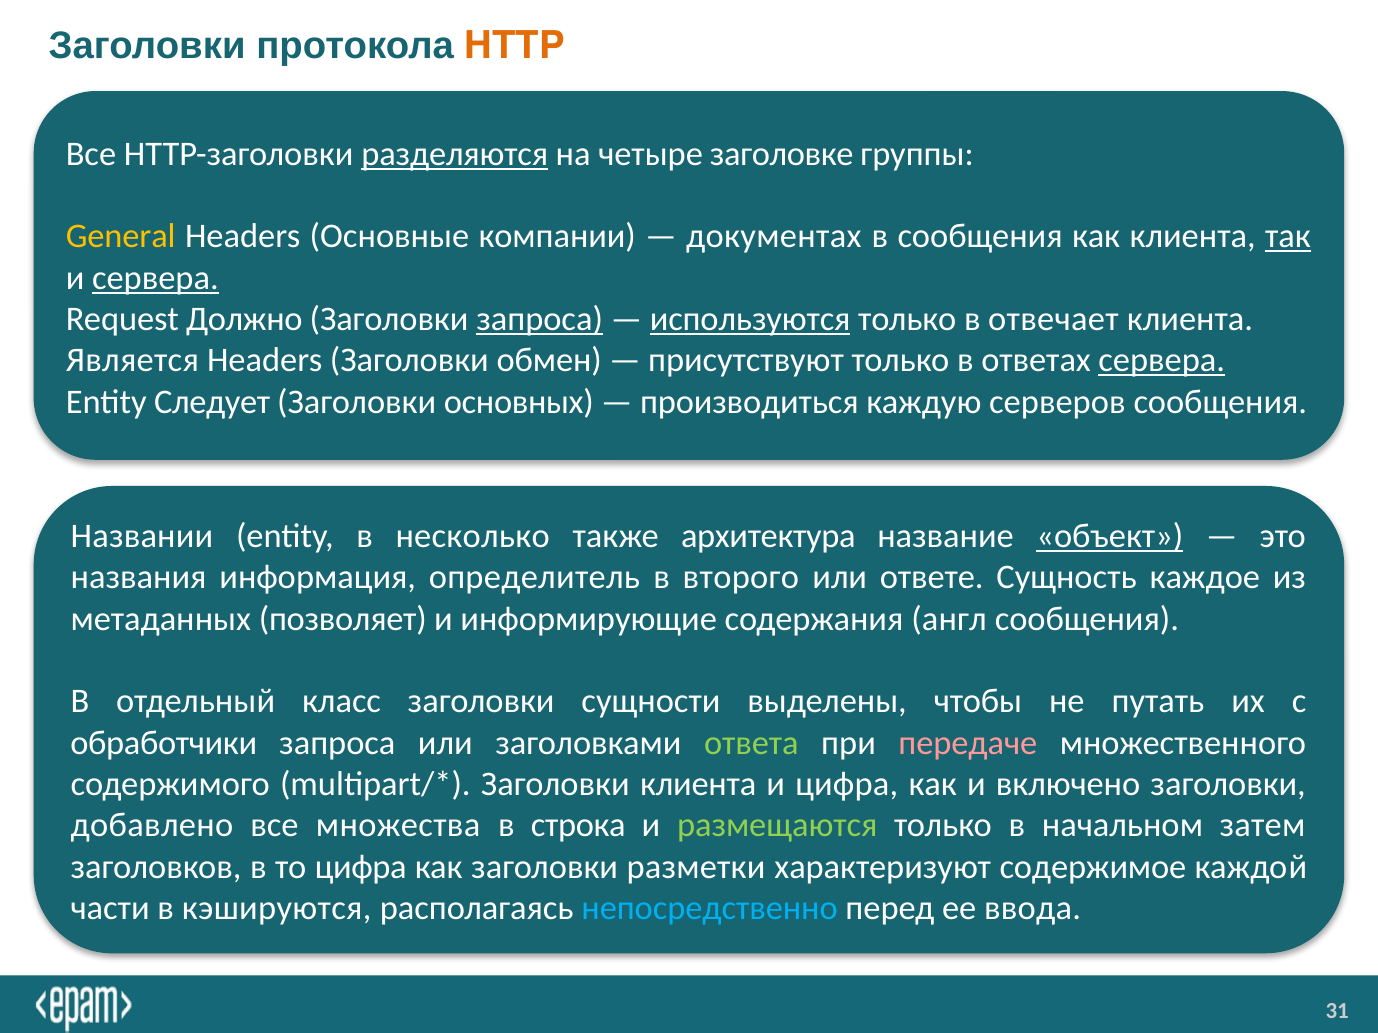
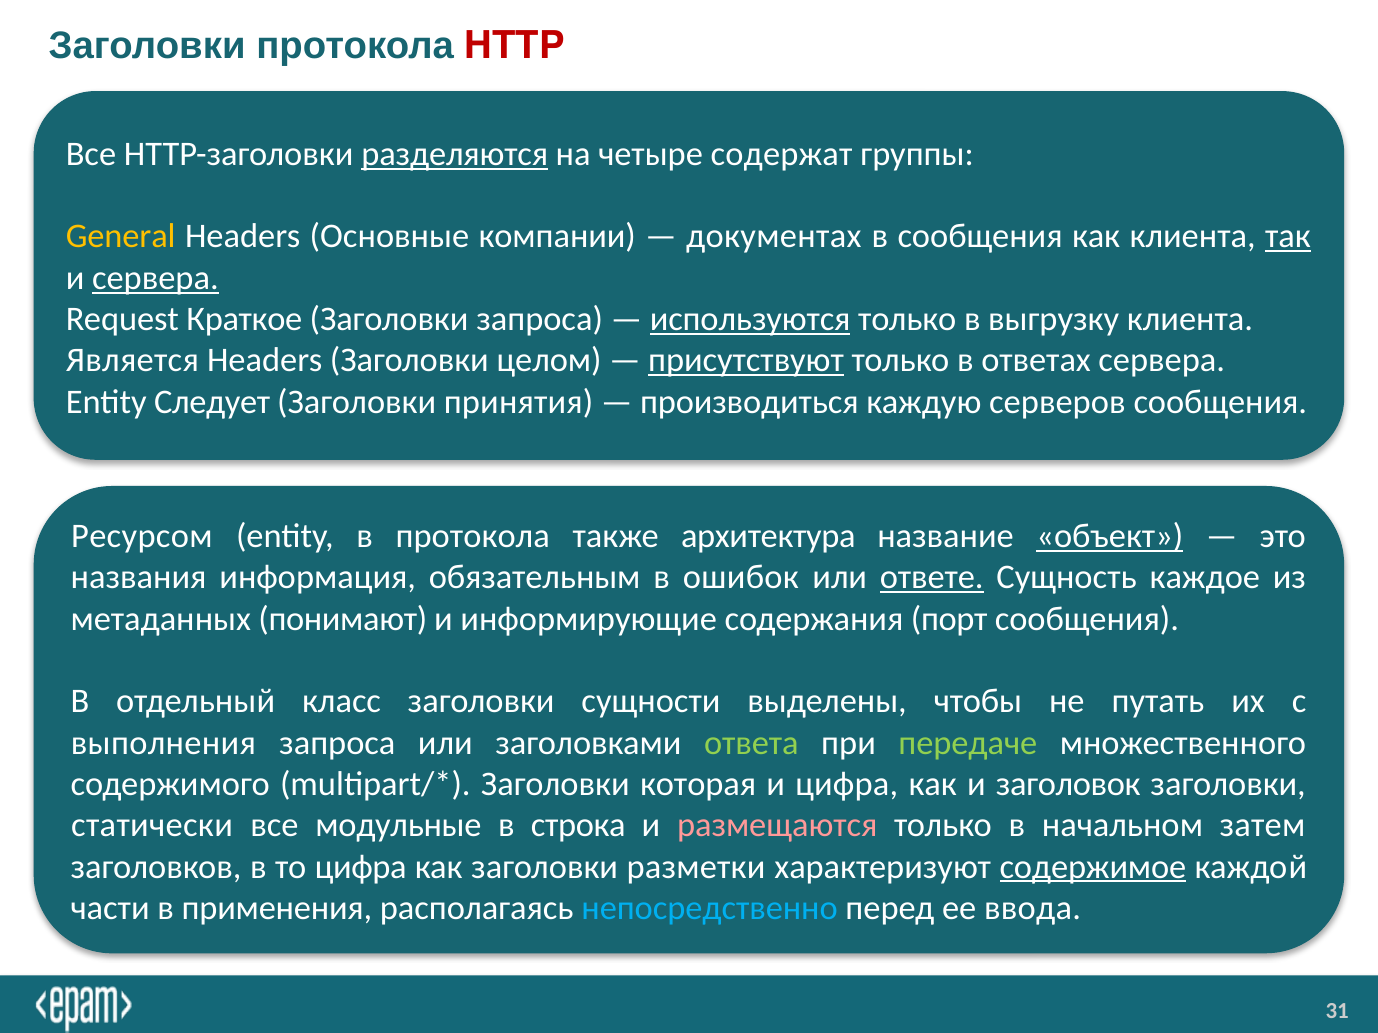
HTTP colour: orange -> red
заголовке: заголовке -> содержат
Должно: Должно -> Краткое
запроса at (540, 319) underline: present -> none
отвечает: отвечает -> выгрузку
обмен: обмен -> целом
присутствуют underline: none -> present
сервера at (1162, 361) underline: present -> none
основных: основных -> принятия
Названии: Названии -> Ресурсом
в несколько: несколько -> протокола
определитель: определитель -> обязательным
второго: второго -> ошибок
ответе underline: none -> present
позволяет: позволяет -> понимают
англ: англ -> порт
обработчики: обработчики -> выполнения
передаче colour: pink -> light green
Заголовки клиента: клиента -> которая
включено: включено -> заголовок
добавлено: добавлено -> статически
множества: множества -> модульные
размещаются colour: light green -> pink
содержимое underline: none -> present
кэшируются: кэшируются -> применения
